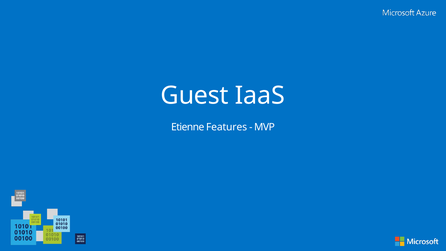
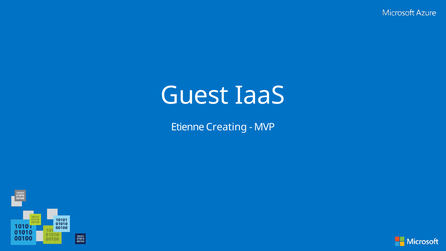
Features: Features -> Creating
